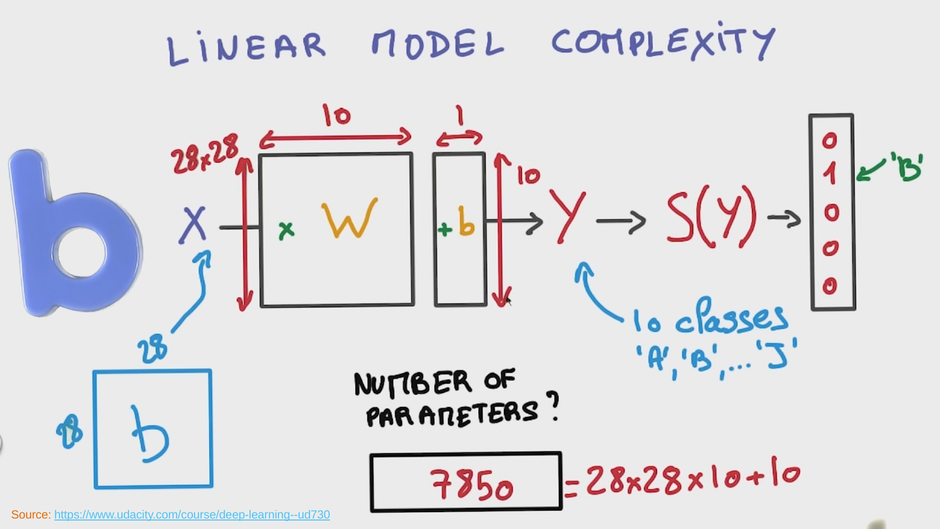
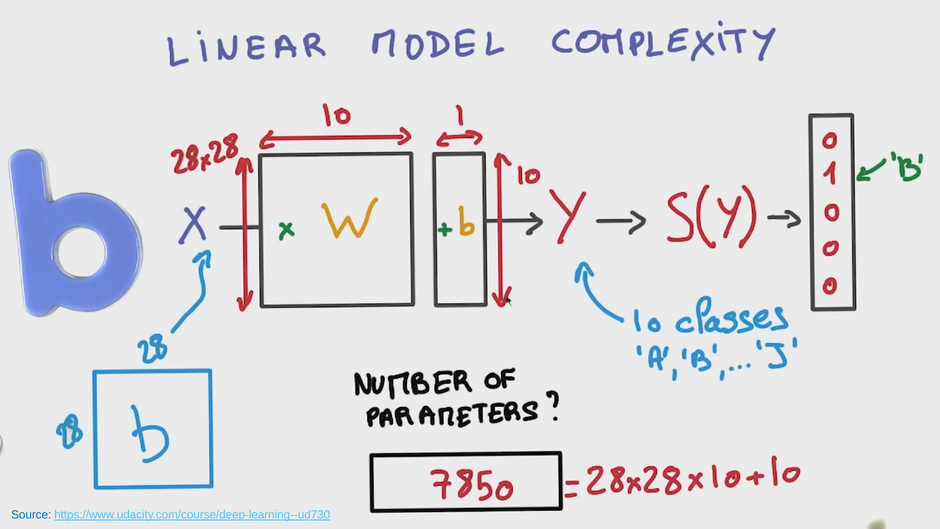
Source colour: orange -> blue
